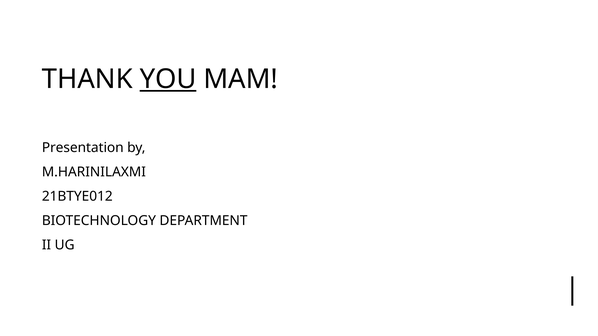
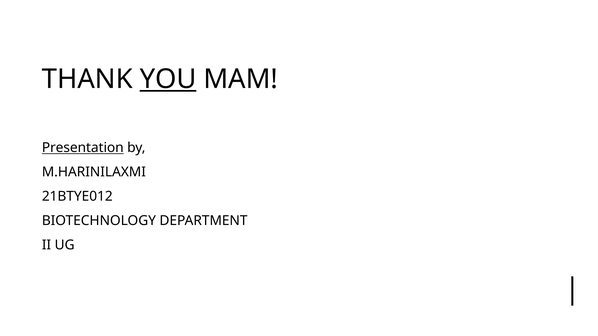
Presentation underline: none -> present
